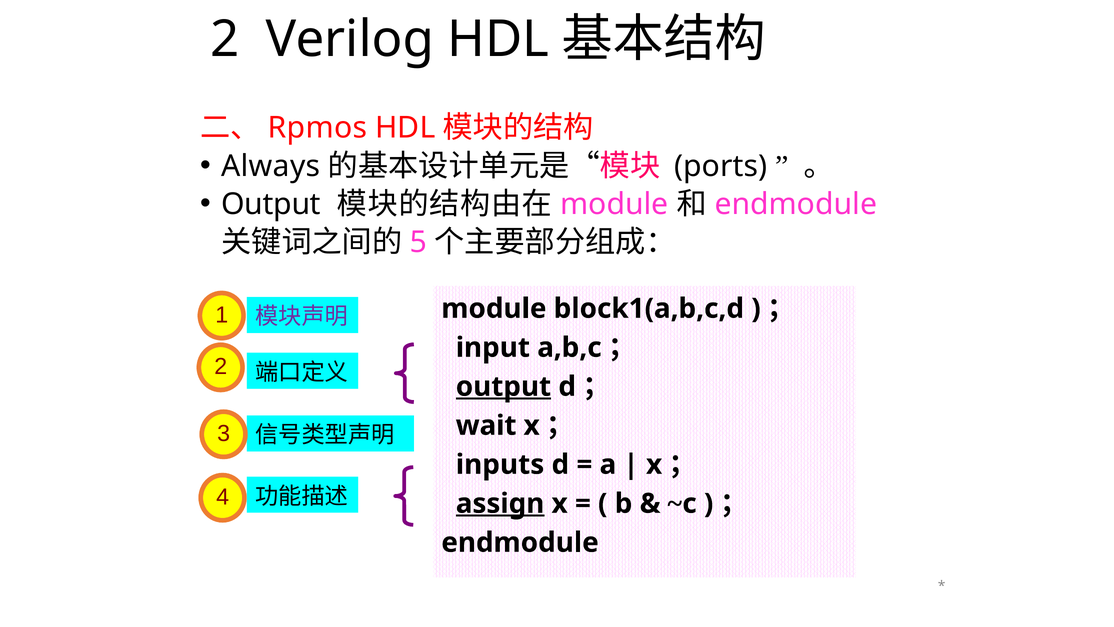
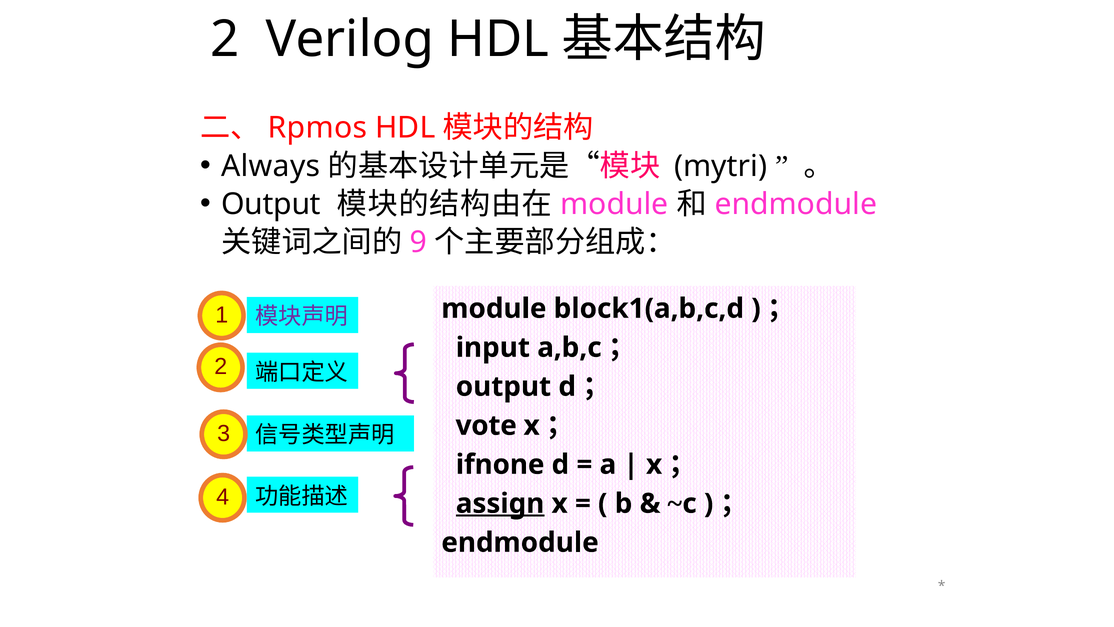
ports: ports -> mytri
5: 5 -> 9
output at (503, 386) underline: present -> none
wait: wait -> vote
inputs: inputs -> ifnone
